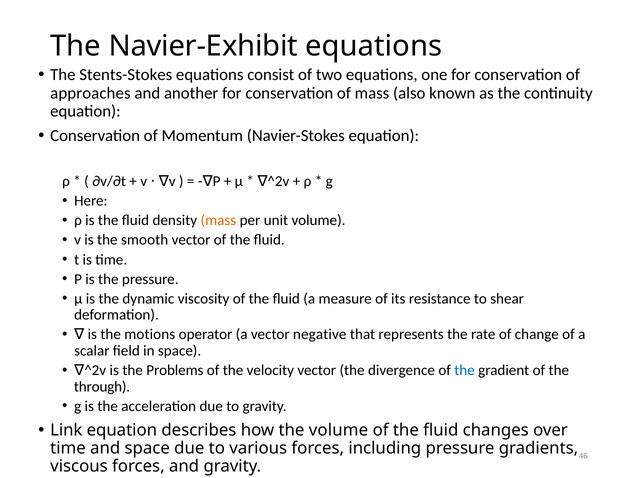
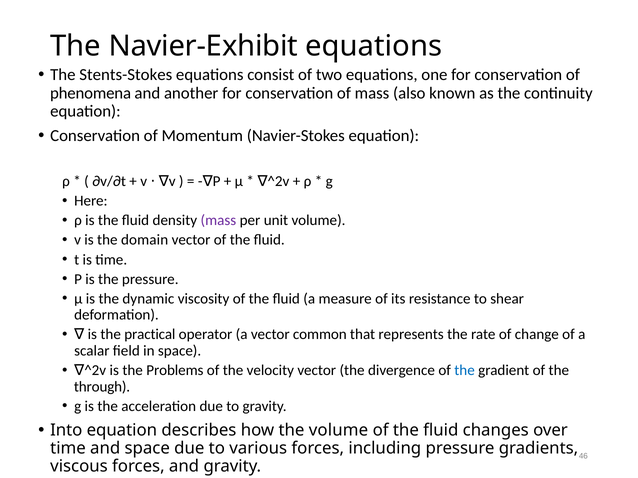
approaches: approaches -> phenomena
mass at (218, 221) colour: orange -> purple
smooth: smooth -> domain
motions: motions -> practical
negative: negative -> common
Link: Link -> Into
